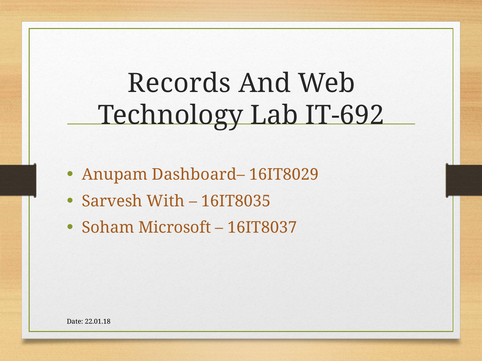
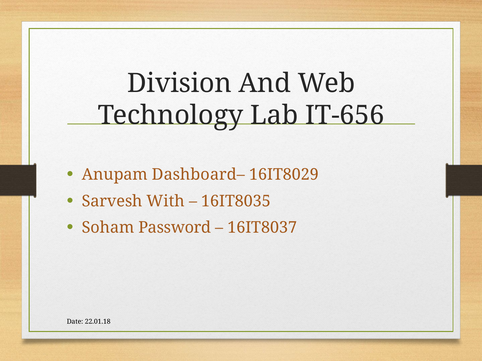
Records: Records -> Division
IT-692: IT-692 -> IT-656
Microsoft: Microsoft -> Password
